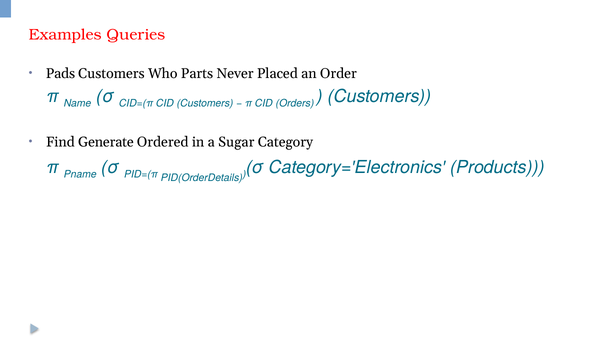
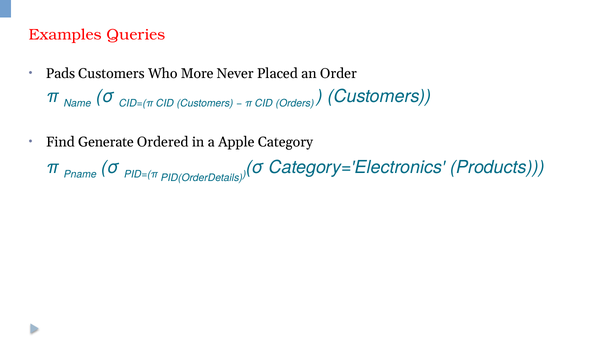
Parts: Parts -> More
Sugar: Sugar -> Apple
